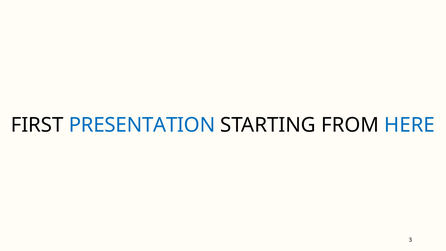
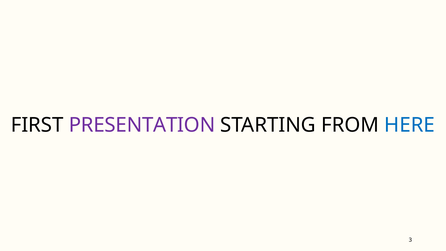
PRESENTATION colour: blue -> purple
